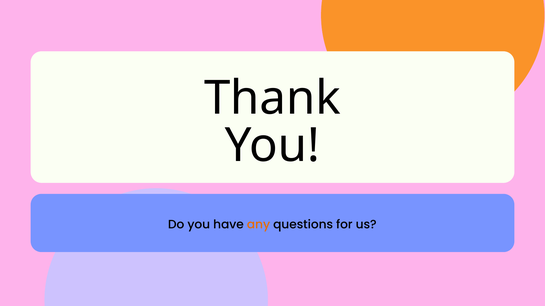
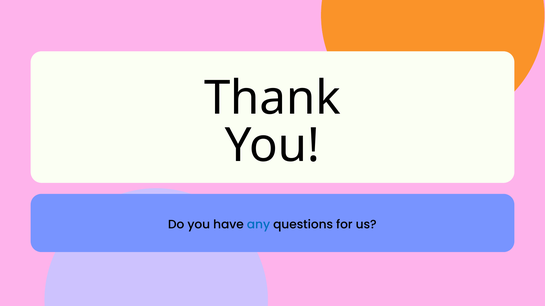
any colour: orange -> blue
